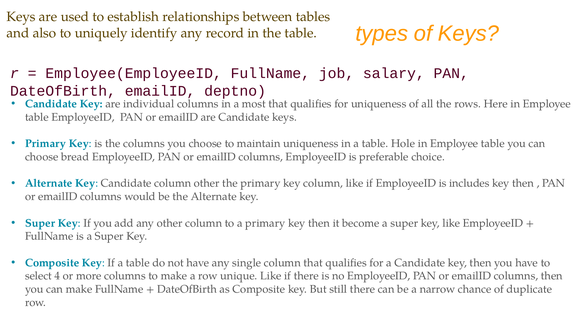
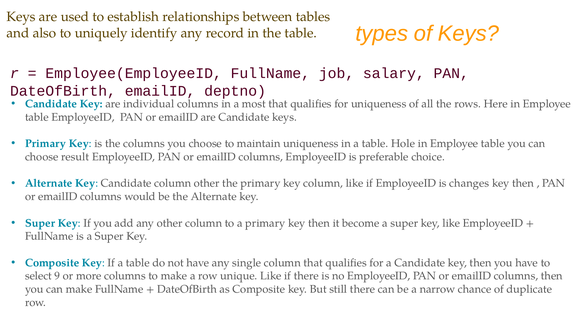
bread: bread -> result
includes: includes -> changes
4: 4 -> 9
